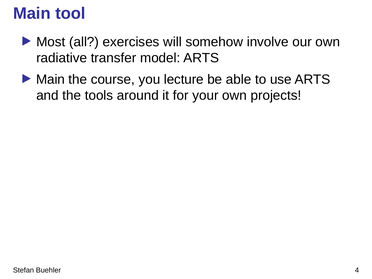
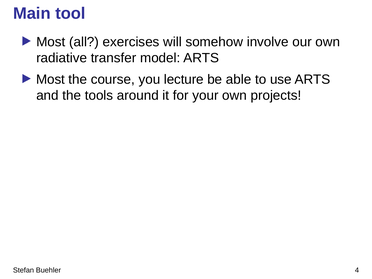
Main at (51, 79): Main -> Most
